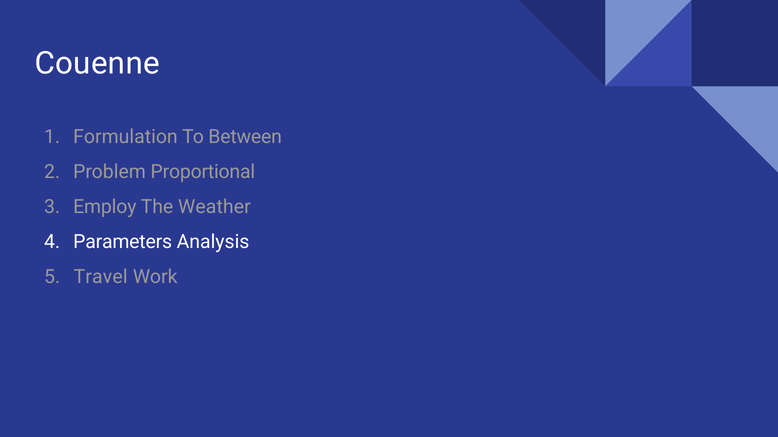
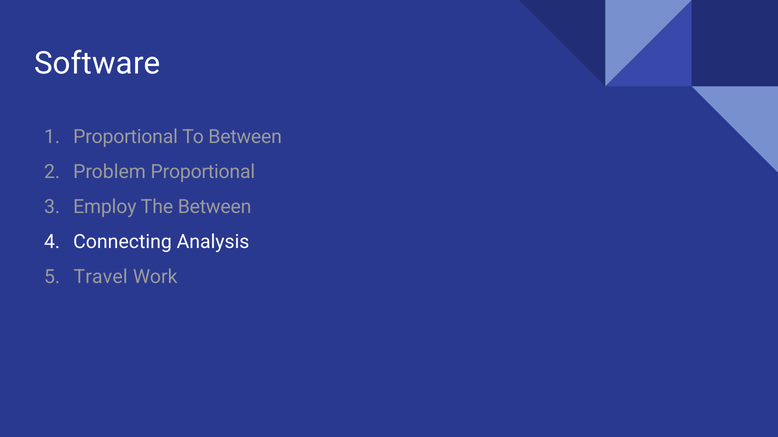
Couenne: Couenne -> Software
Formulation at (125, 137): Formulation -> Proportional
The Weather: Weather -> Between
Parameters: Parameters -> Connecting
